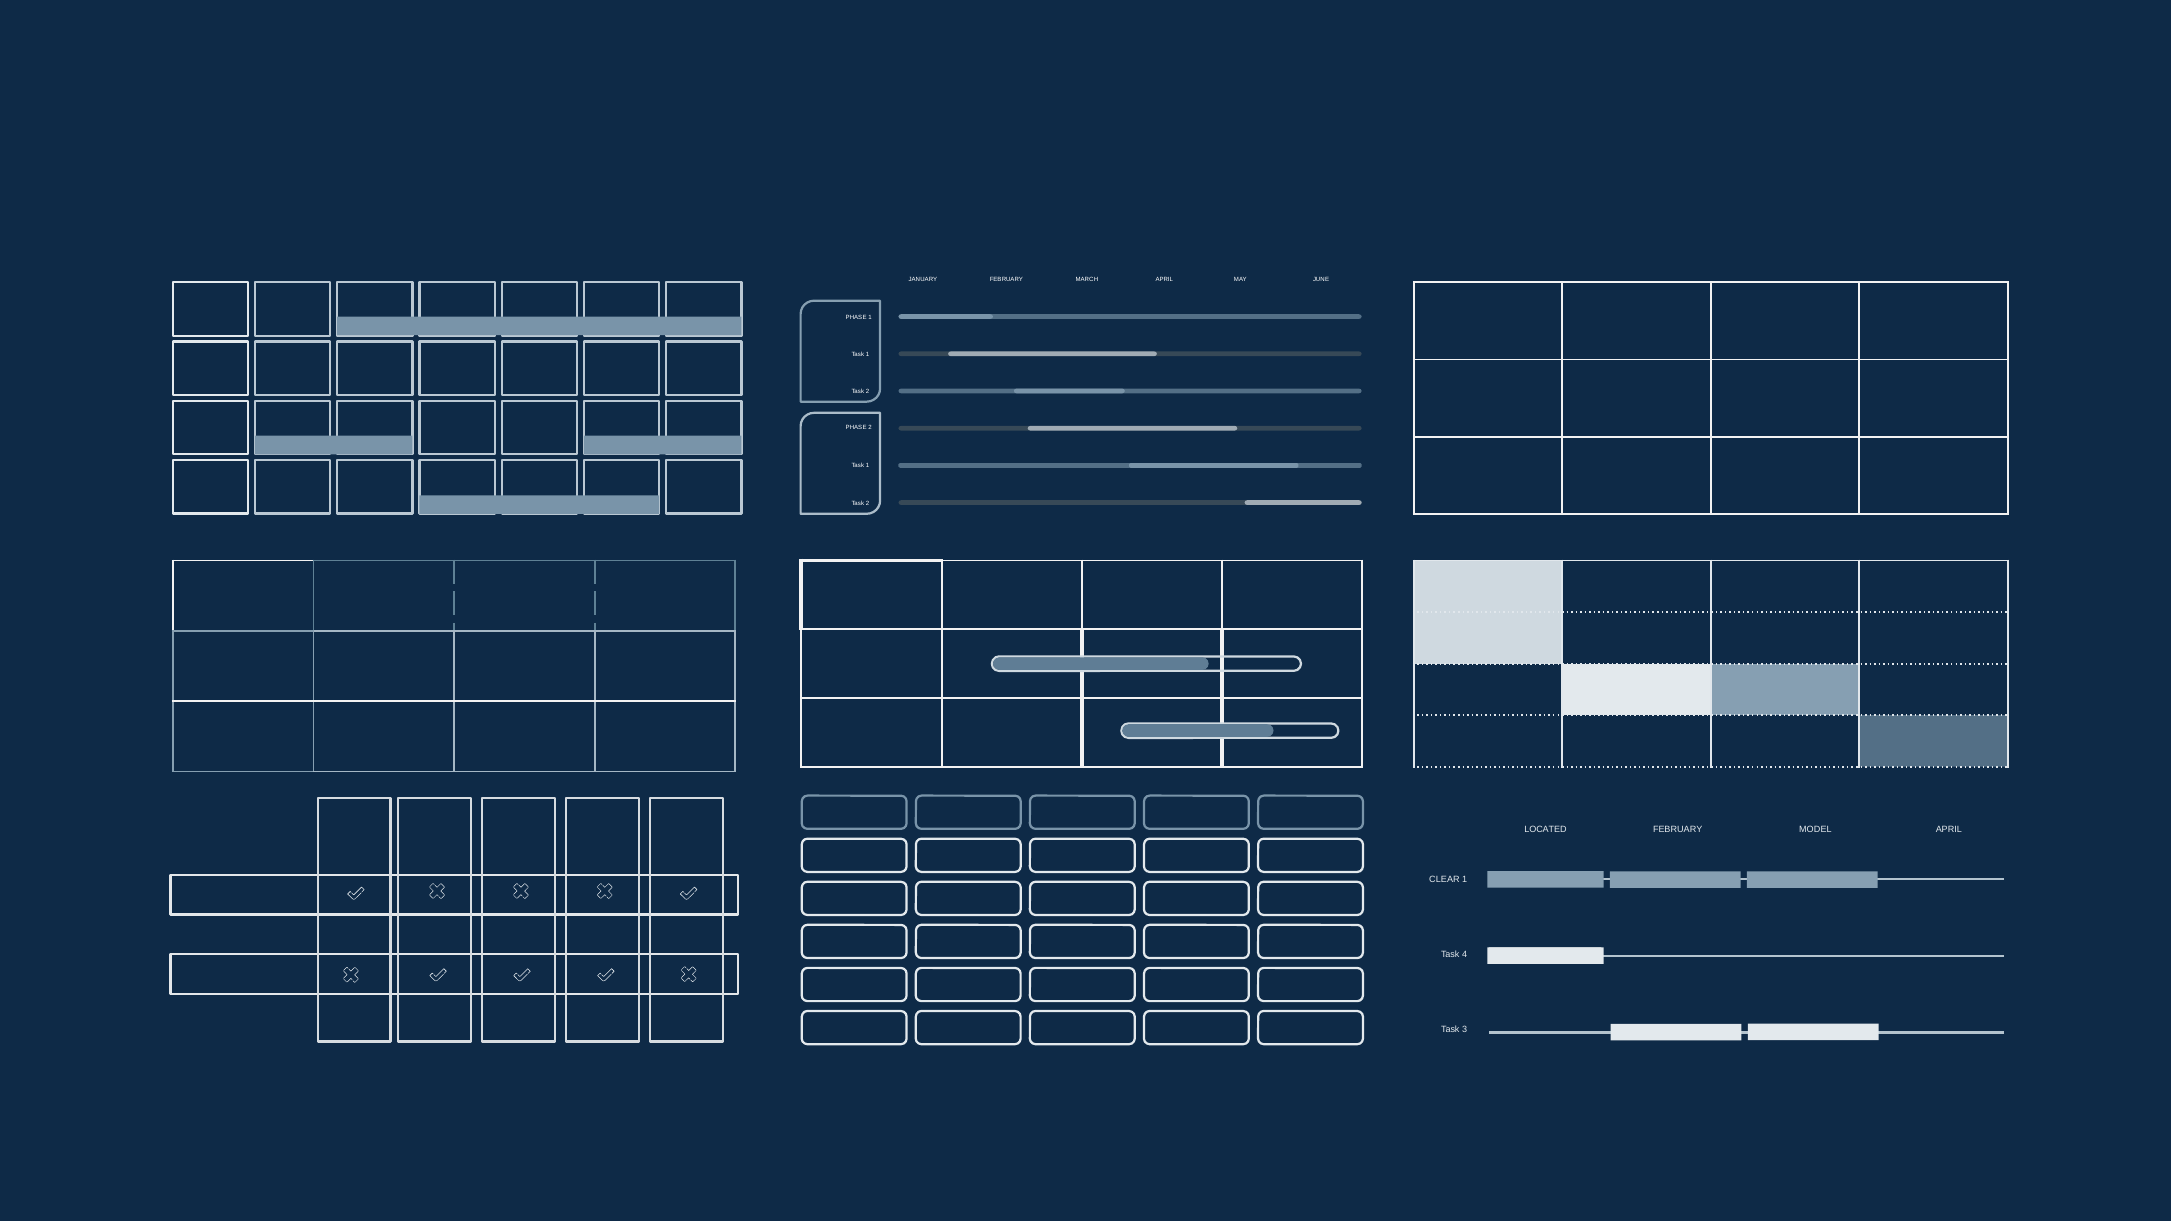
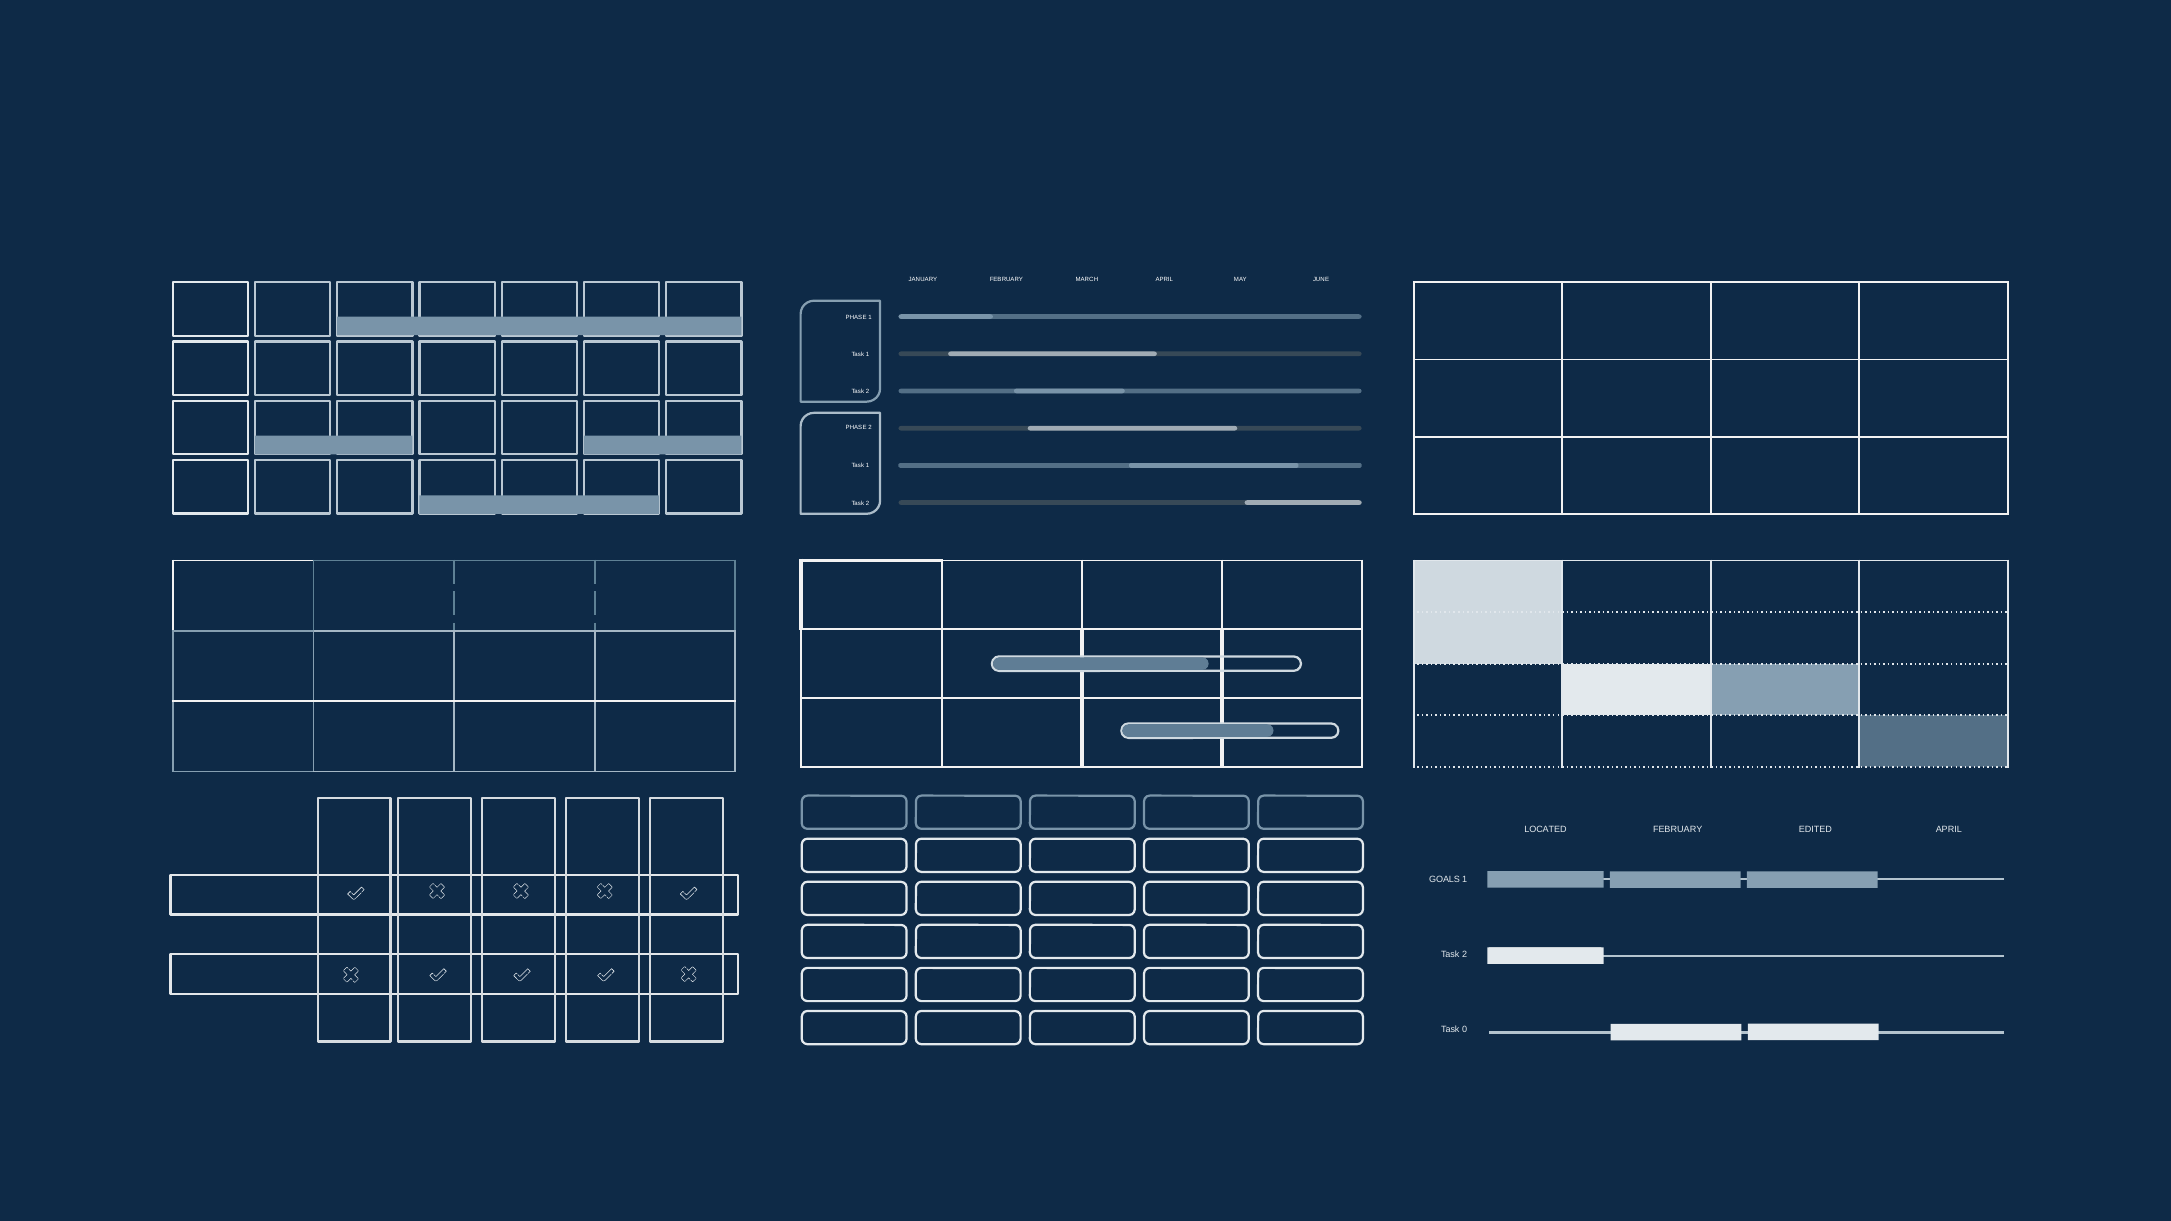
MODEL: MODEL -> EDITED
CLEAR: CLEAR -> GOALS
4 at (1465, 955): 4 -> 2
3: 3 -> 0
